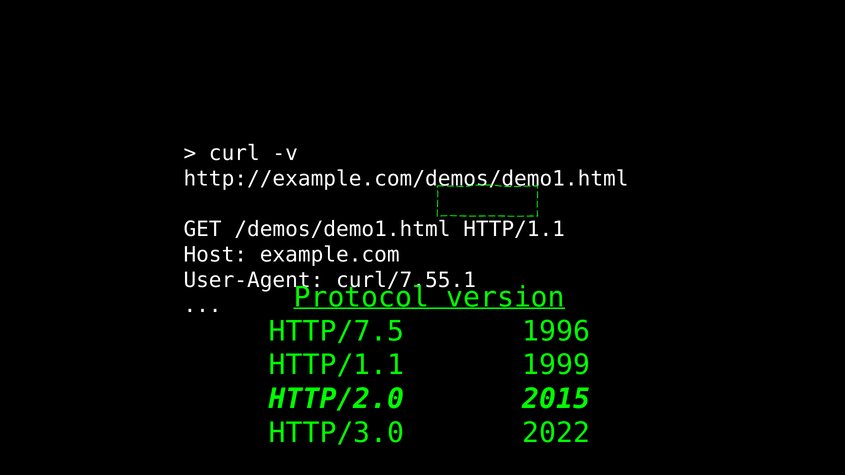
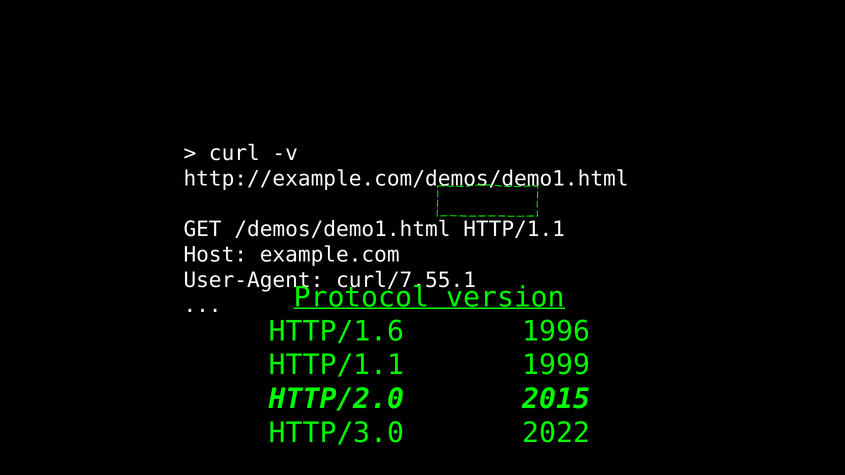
HTTP/7.5: HTTP/7.5 -> HTTP/1.6
